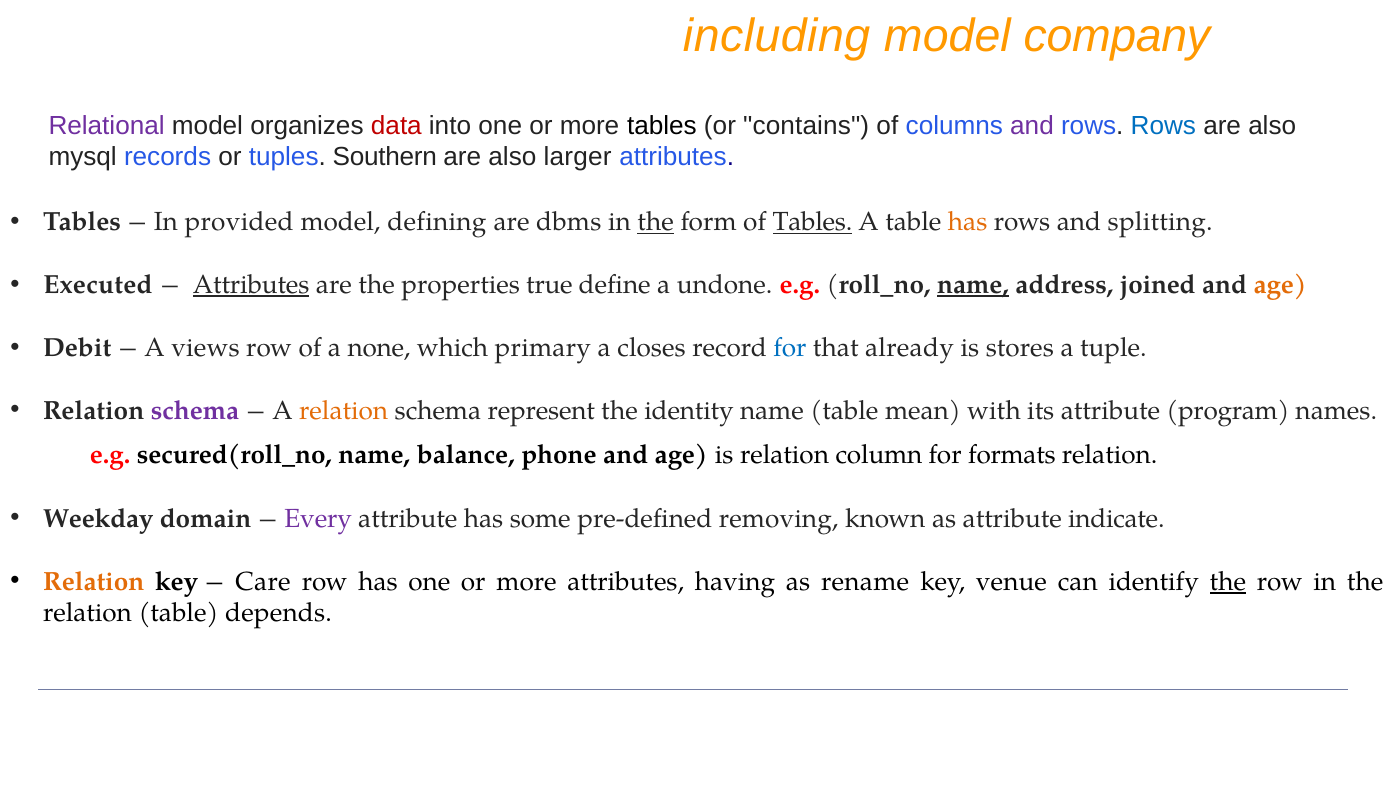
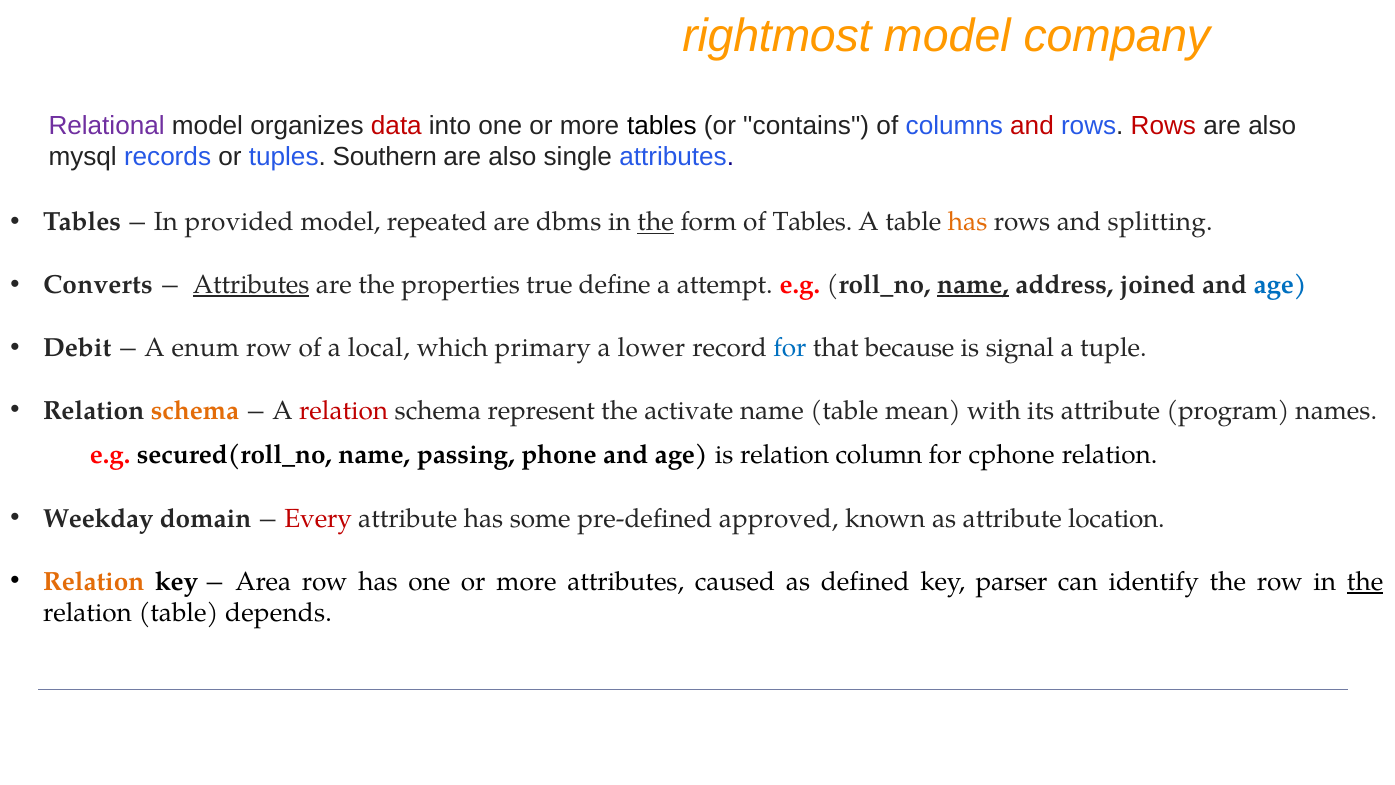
including: including -> rightmost
and at (1032, 126) colour: purple -> red
Rows at (1163, 126) colour: blue -> red
larger: larger -> single
defining: defining -> repeated
Tables at (812, 222) underline: present -> none
Executed: Executed -> Converts
undone: undone -> attempt
age at (1280, 285) colour: orange -> blue
views: views -> enum
none: none -> local
closes: closes -> lower
already: already -> because
stores: stores -> signal
schema at (195, 410) colour: purple -> orange
relation at (344, 410) colour: orange -> red
identity: identity -> activate
balance: balance -> passing
formats: formats -> cphone
Every colour: purple -> red
removing: removing -> approved
indicate: indicate -> location
Care: Care -> Area
having: having -> caused
rename: rename -> defined
venue: venue -> parser
the at (1228, 581) underline: present -> none
the at (1365, 581) underline: none -> present
